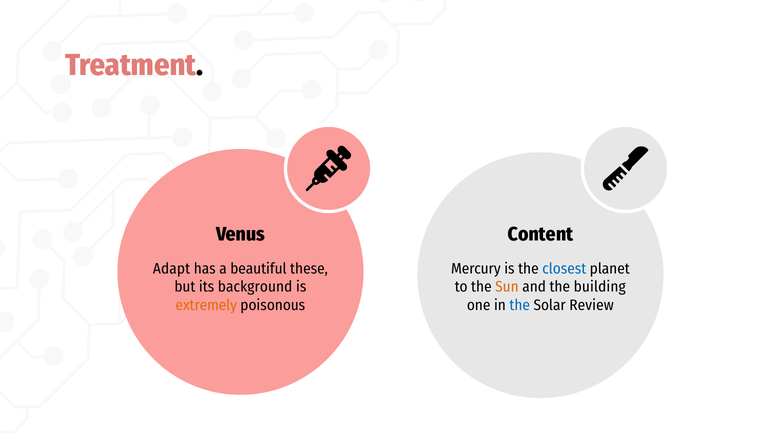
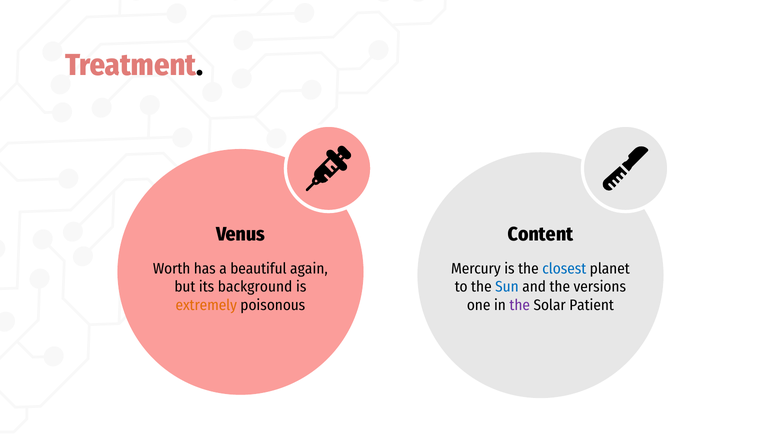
Adapt: Adapt -> Worth
these: these -> again
Sun colour: orange -> blue
building: building -> versions
the at (520, 305) colour: blue -> purple
Review: Review -> Patient
